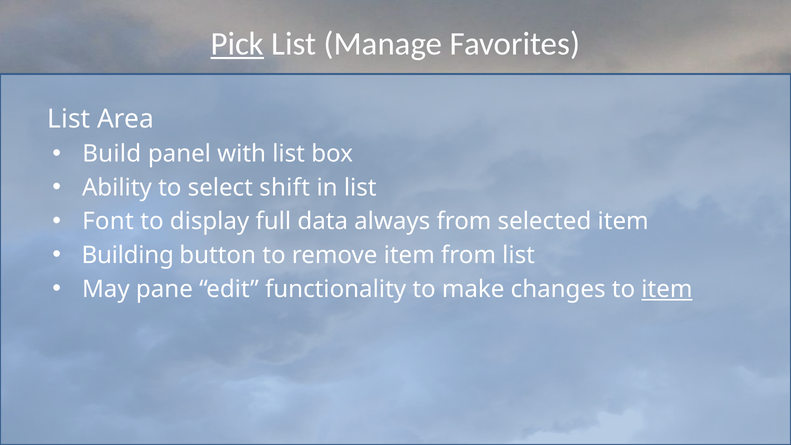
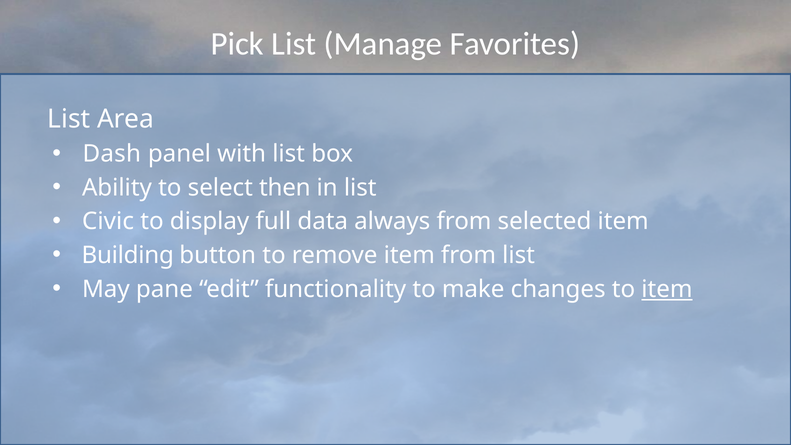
Pick underline: present -> none
Build: Build -> Dash
shift: shift -> then
Font: Font -> Civic
